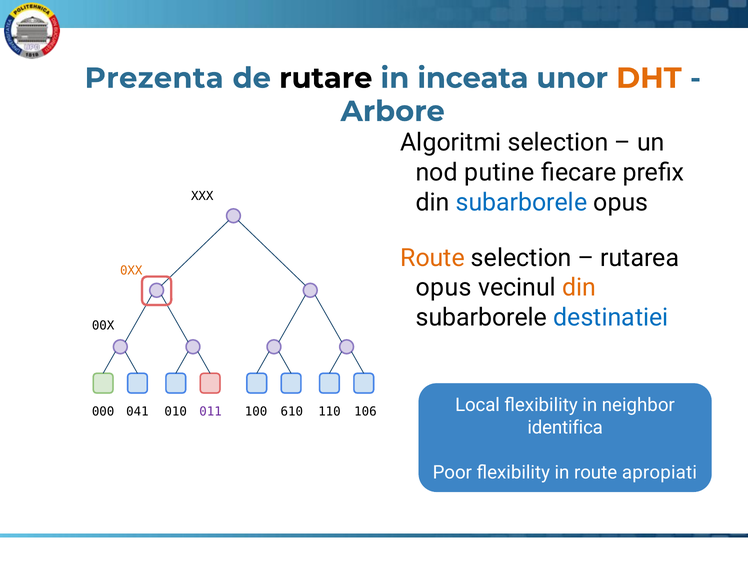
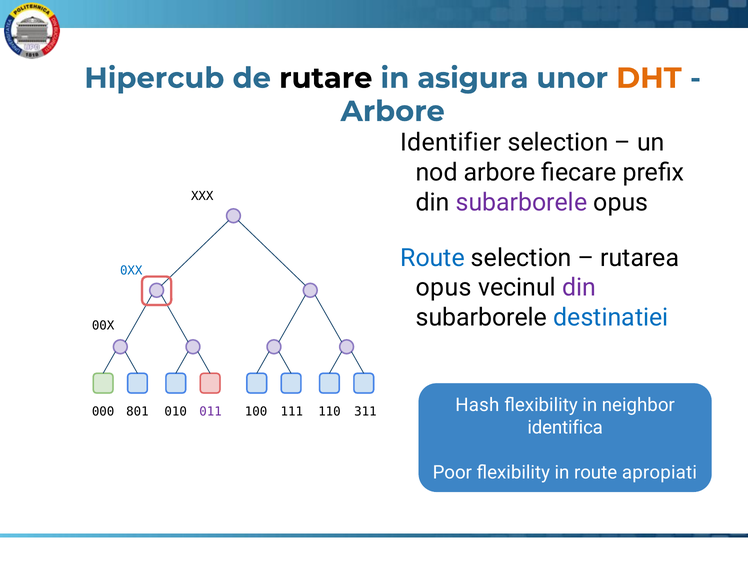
Prezenta: Prezenta -> Hipercub
inceata: inceata -> asigura
Algoritmi: Algoritmi -> Identifier
nod putine: putine -> arbore
subarborele at (521, 202) colour: blue -> purple
Route at (432, 258) colour: orange -> blue
0XX colour: orange -> blue
din at (579, 288) colour: orange -> purple
Local: Local -> Hash
041: 041 -> 801
610: 610 -> 111
106: 106 -> 311
